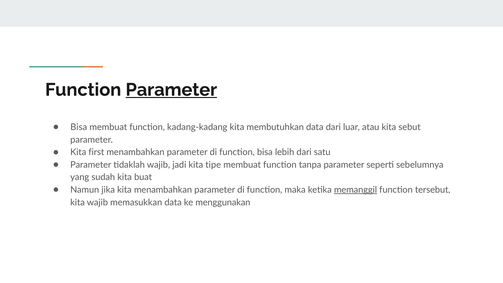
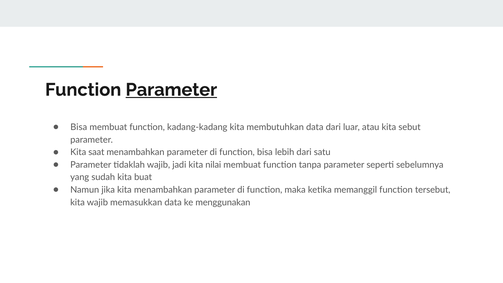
first: first -> saat
tipe: tipe -> nilai
memanggil underline: present -> none
